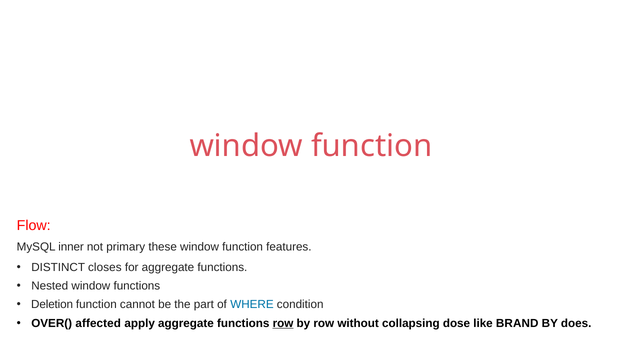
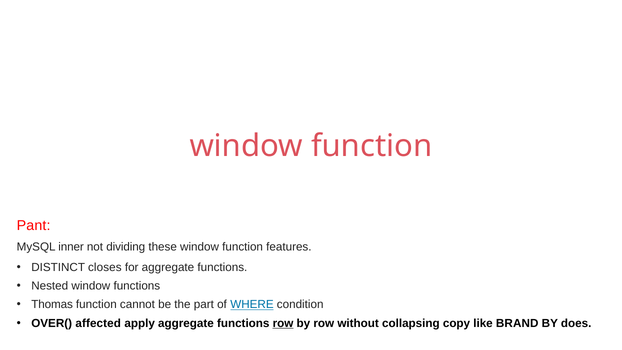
Flow: Flow -> Pant
primary: primary -> dividing
Deletion: Deletion -> Thomas
WHERE underline: none -> present
dose: dose -> copy
